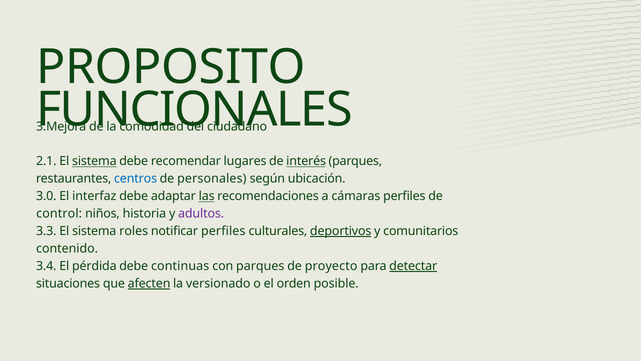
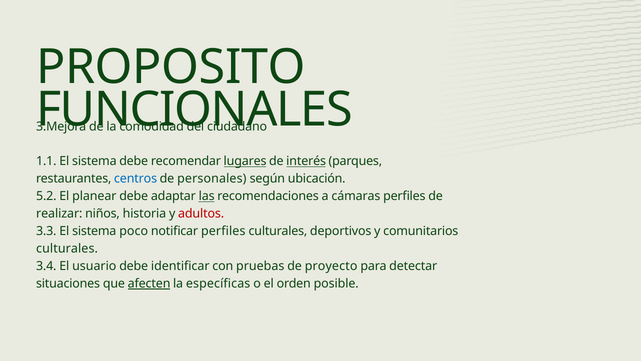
2.1: 2.1 -> 1.1
sistema at (94, 161) underline: present -> none
lugares underline: none -> present
3.0: 3.0 -> 5.2
interfaz: interfaz -> planear
control: control -> realizar
adultos colour: purple -> red
roles: roles -> poco
deportivos underline: present -> none
contenido at (67, 248): contenido -> culturales
pérdida: pérdida -> usuario
continuas: continuas -> identificar
con parques: parques -> pruebas
detectar underline: present -> none
versionado: versionado -> específicas
